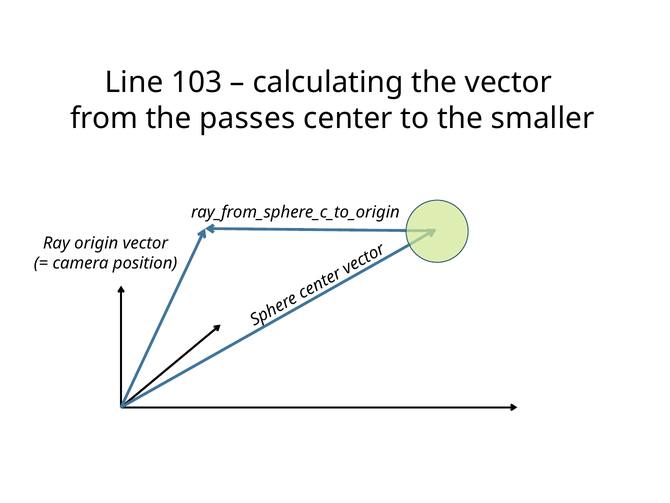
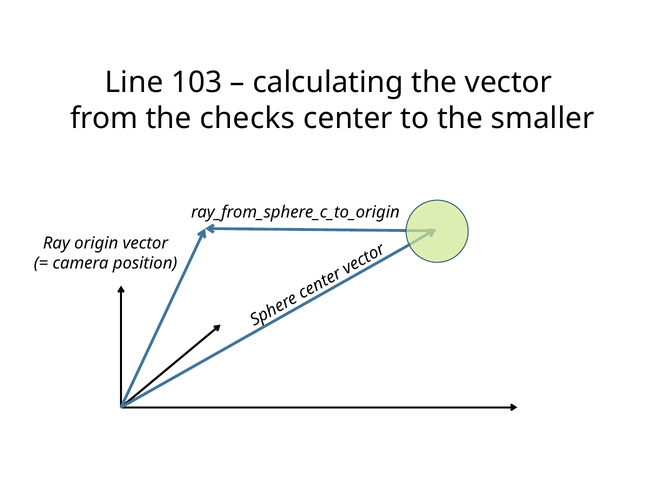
passes: passes -> checks
